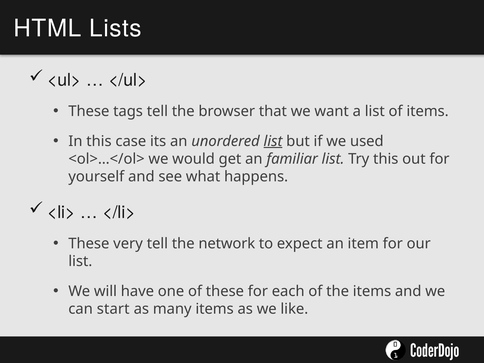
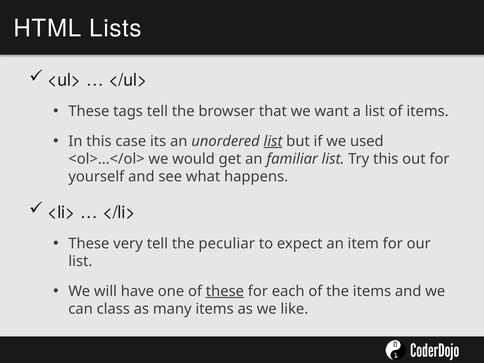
network: network -> peculiar
these at (225, 291) underline: none -> present
start: start -> class
